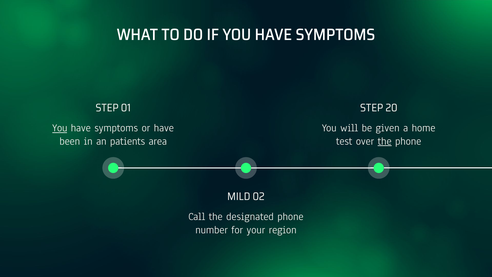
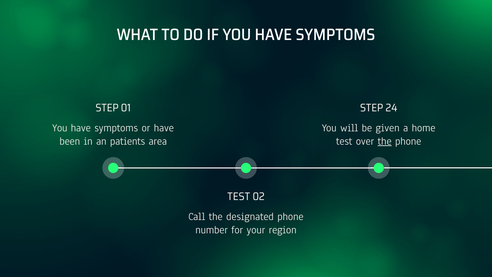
20: 20 -> 24
You at (60, 128) underline: present -> none
MILD at (239, 197): MILD -> TEST
